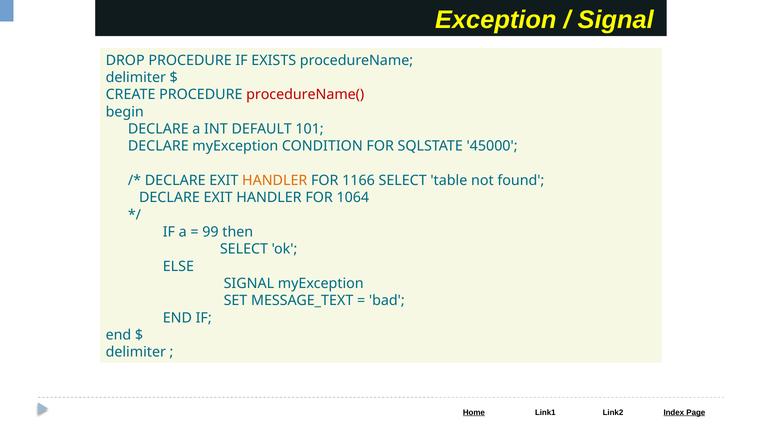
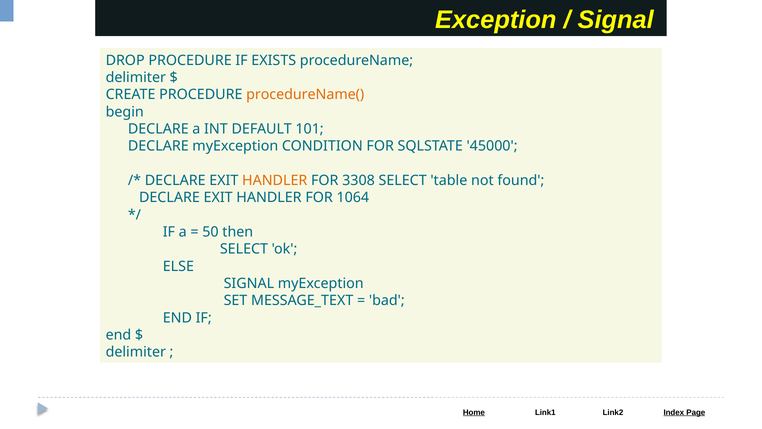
procedureName( colour: red -> orange
1166: 1166 -> 3308
99: 99 -> 50
